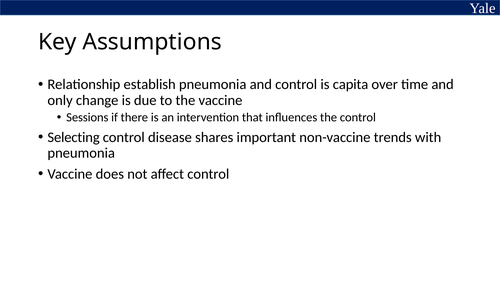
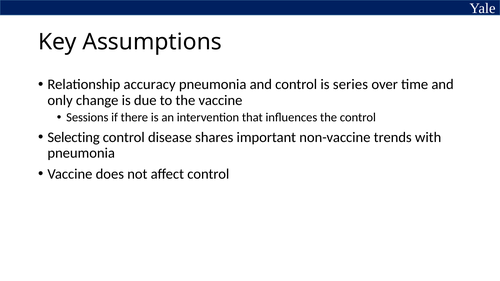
establish: establish -> accuracy
capita: capita -> series
